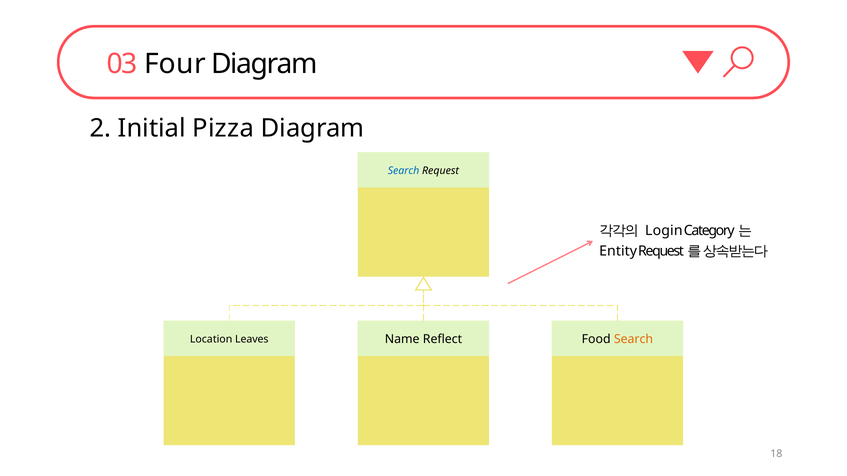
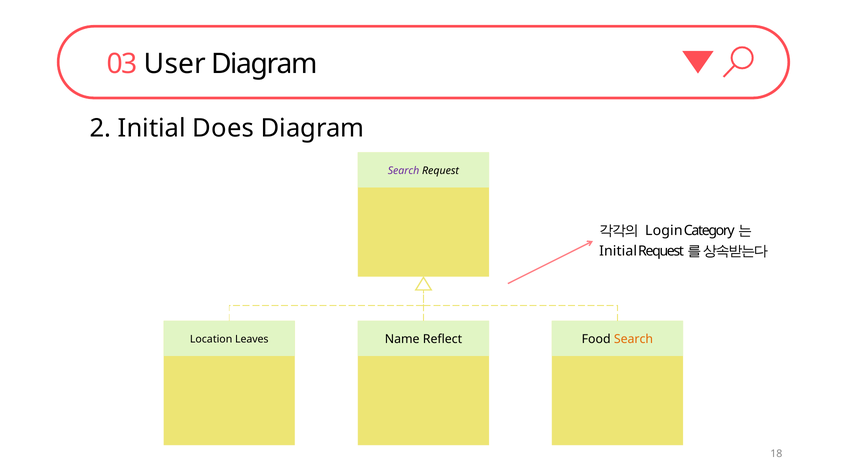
Four: Four -> User
Pizza: Pizza -> Does
Search at (404, 171) colour: blue -> purple
Entity at (618, 251): Entity -> Initial
